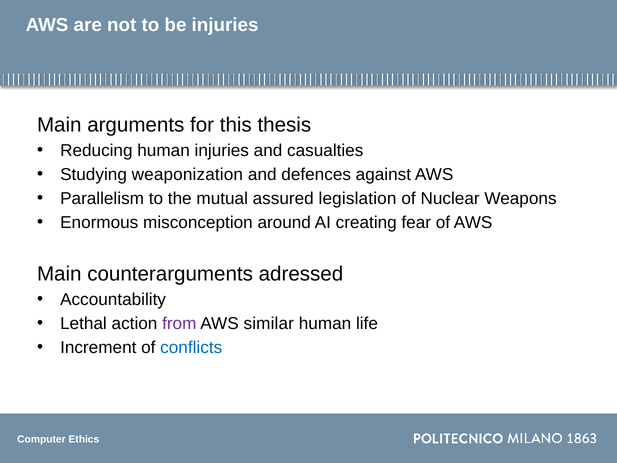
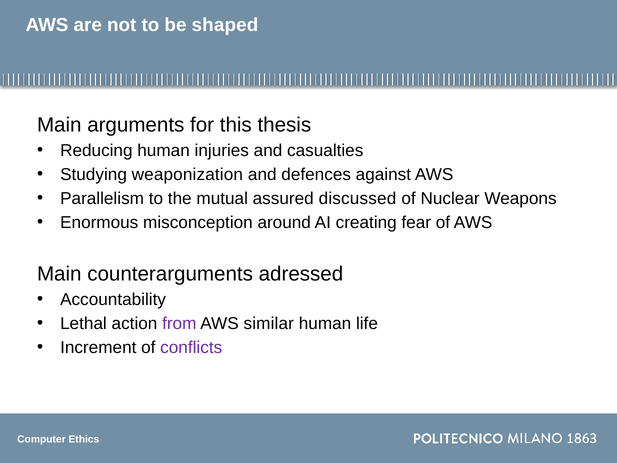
be injuries: injuries -> shaped
legislation: legislation -> discussed
conflicts colour: blue -> purple
